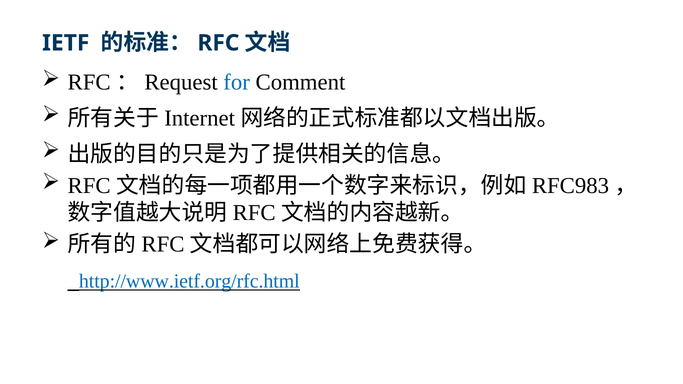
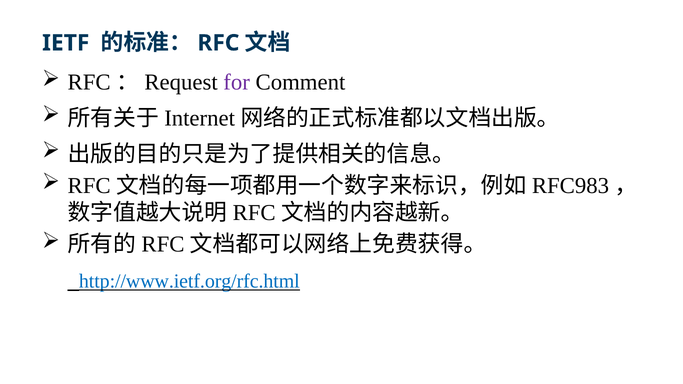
for colour: blue -> purple
